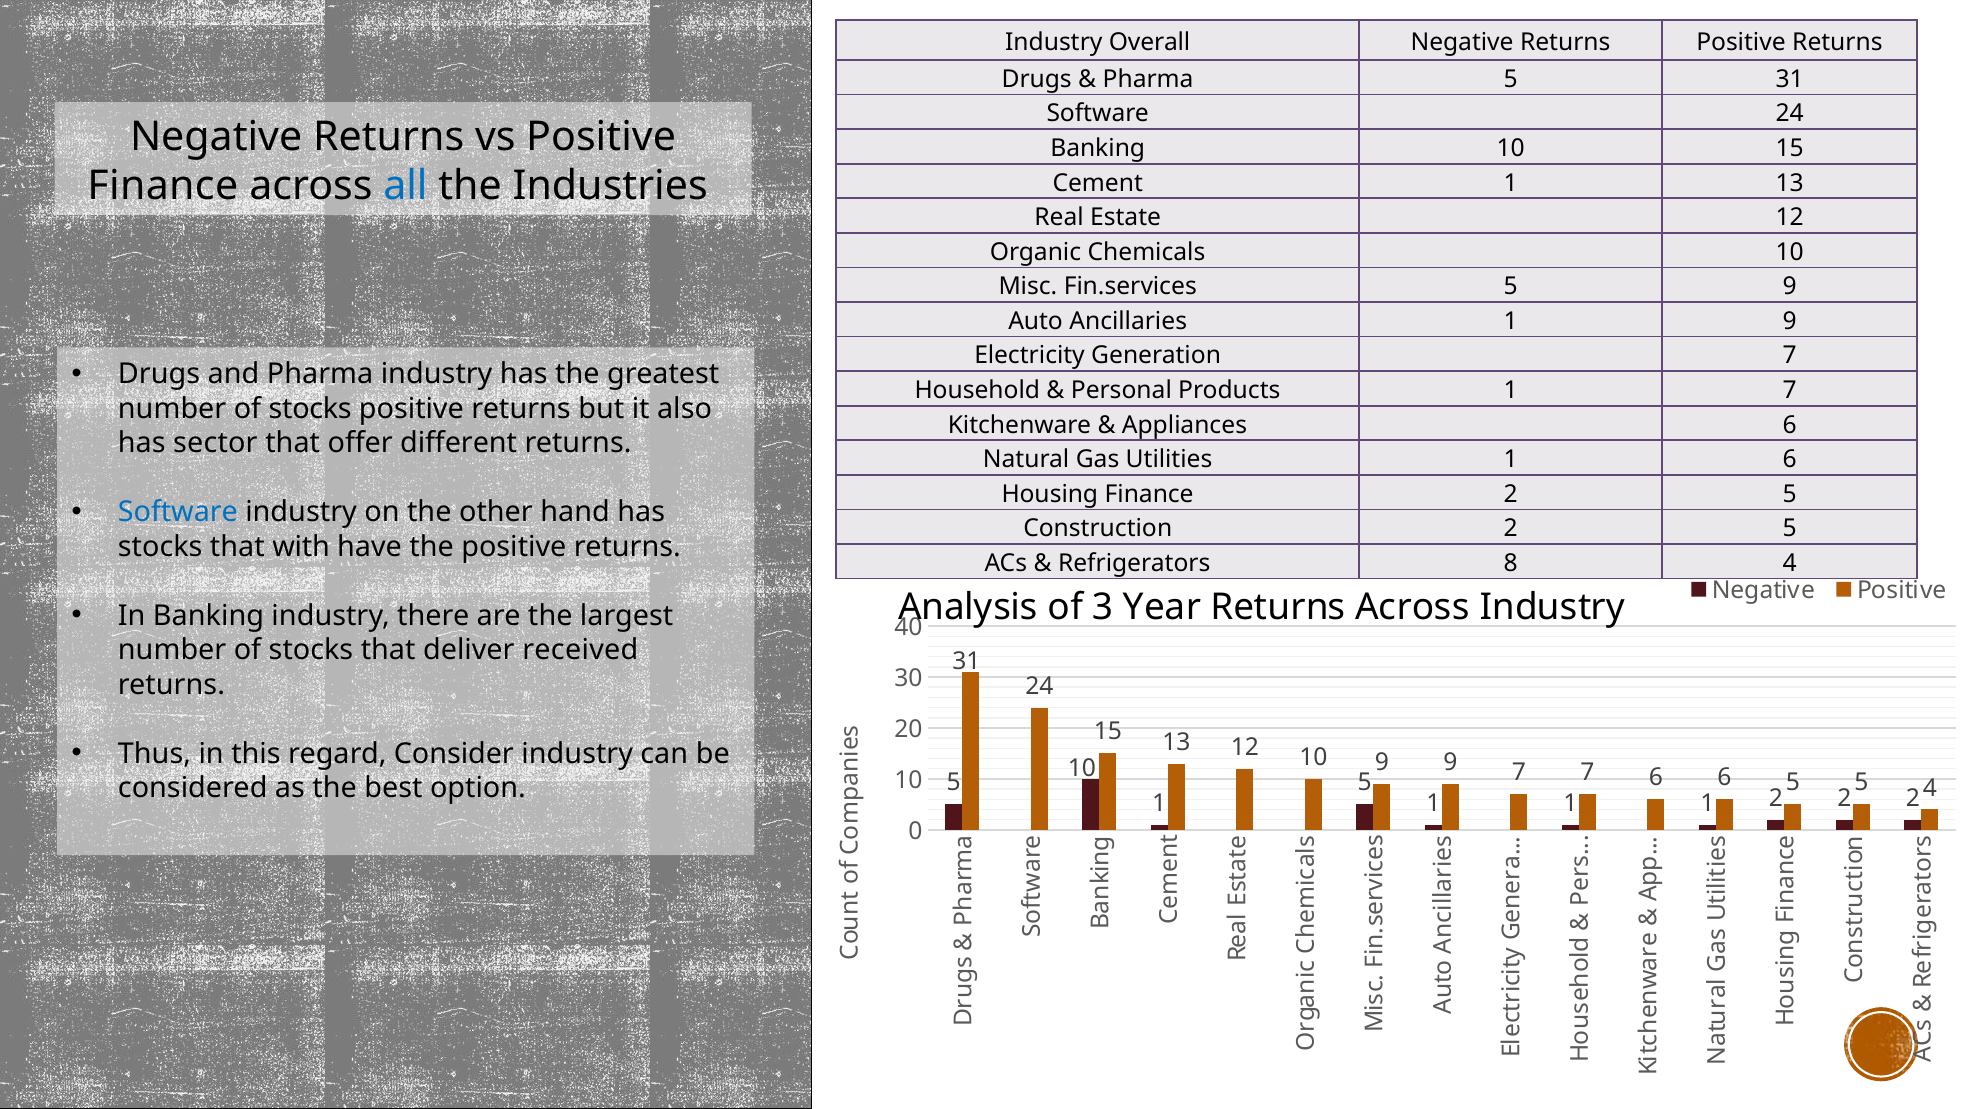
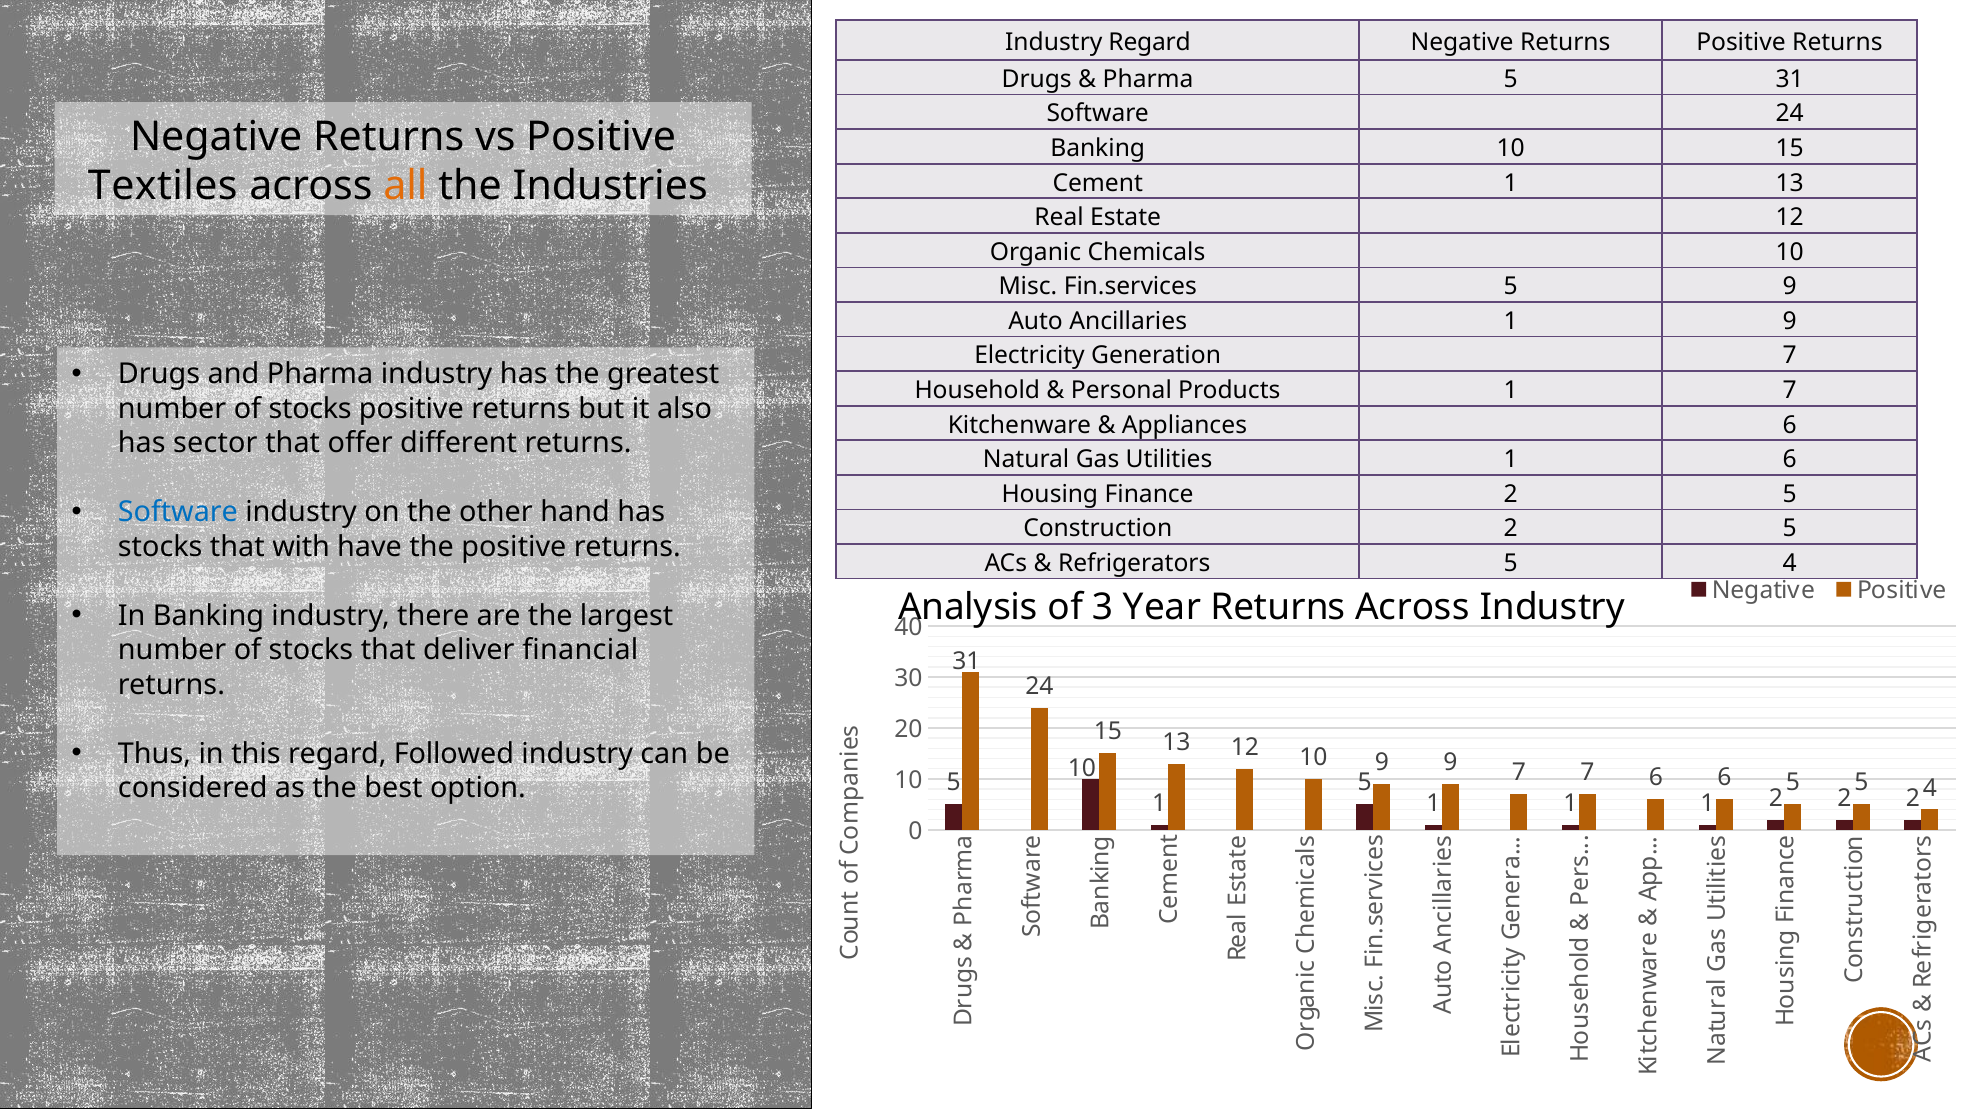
Industry Overall: Overall -> Regard
Finance at (163, 186): Finance -> Textiles
all colour: blue -> orange
Refrigerators 8: 8 -> 5
received: received -> financial
Consider: Consider -> Followed
